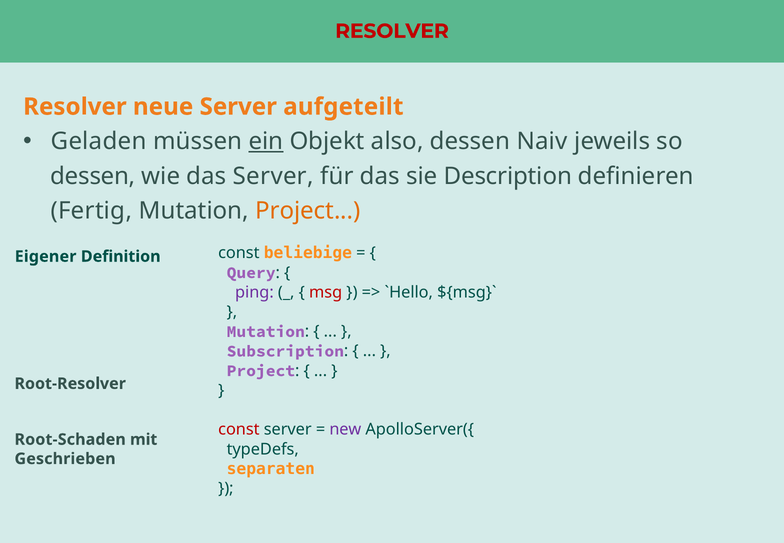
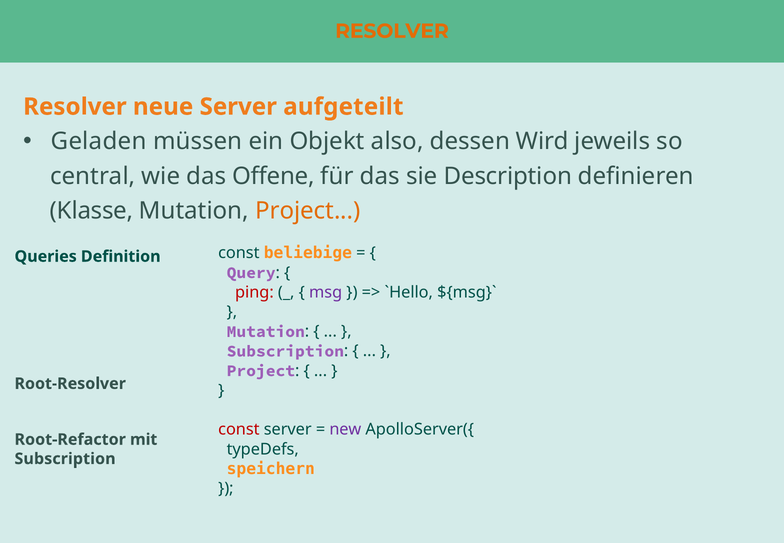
RESOLVER at (392, 31) colour: red -> orange
ein underline: present -> none
Naiv: Naiv -> Wird
dessen at (93, 176): dessen -> central
das Server: Server -> Offene
Fertig: Fertig -> Klasse
Eigener: Eigener -> Queries
ping colour: purple -> red
msg colour: red -> purple
Root-Schaden: Root-Schaden -> Root-Refactor
Geschrieben at (65, 459): Geschrieben -> Subscription
separaten: separaten -> speichern
